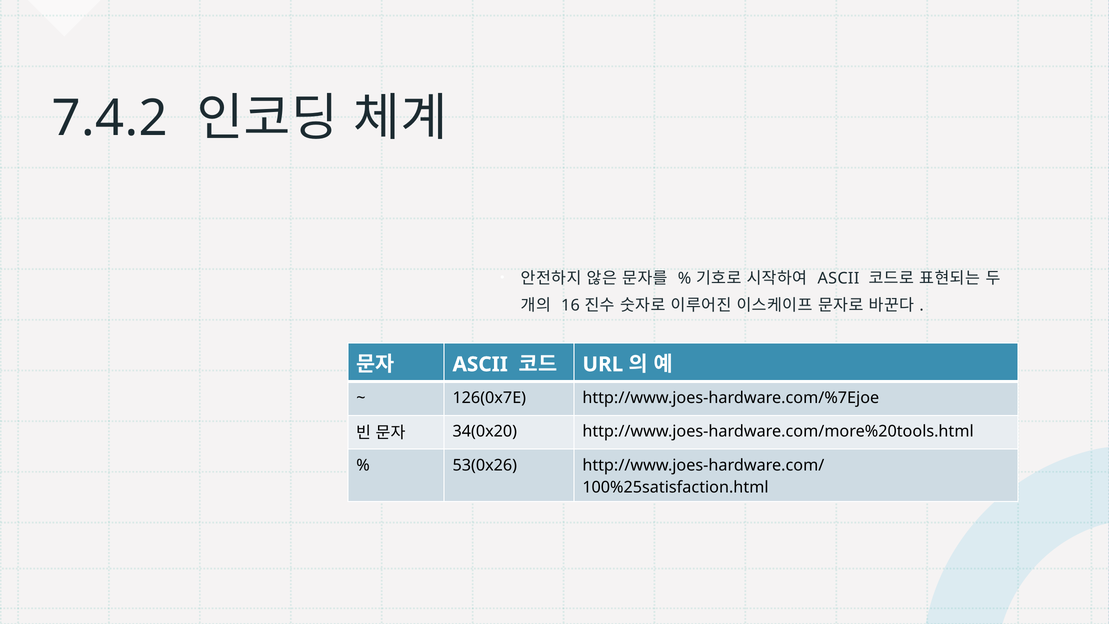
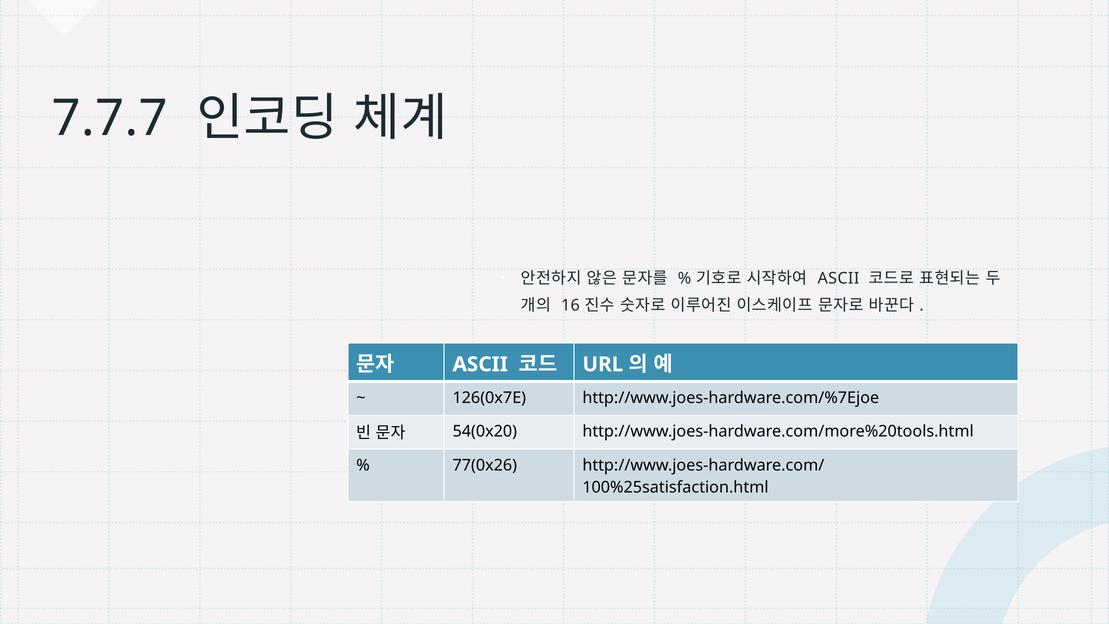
7.4.2: 7.4.2 -> 7.7.7
34(0x20: 34(0x20 -> 54(0x20
53(0x26: 53(0x26 -> 77(0x26
